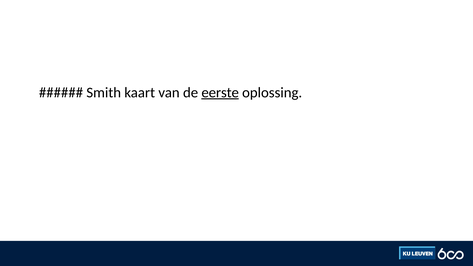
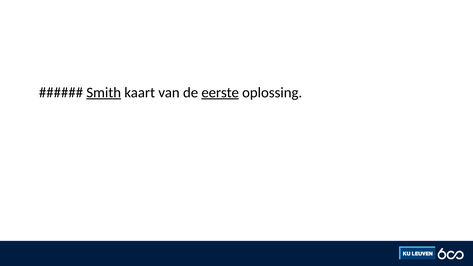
Smith underline: none -> present
